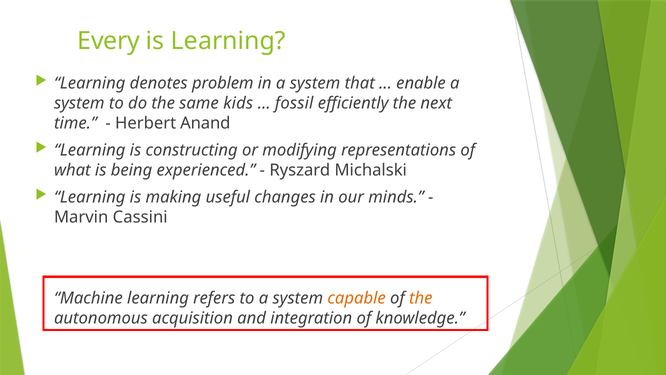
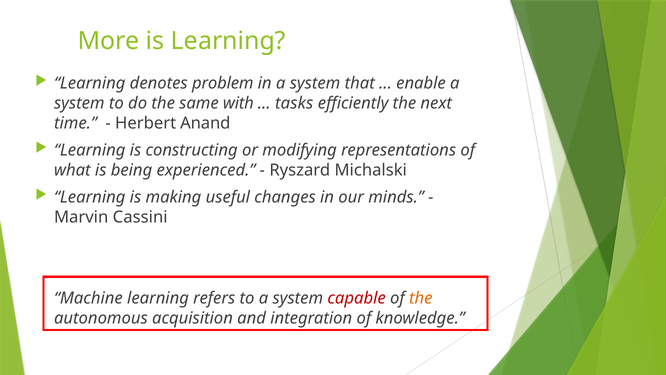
Every: Every -> More
kids: kids -> with
fossil: fossil -> tasks
capable colour: orange -> red
